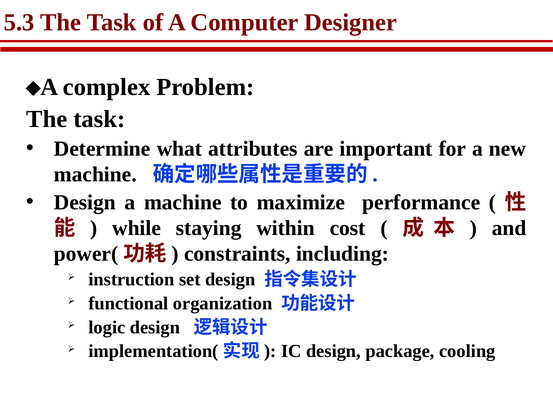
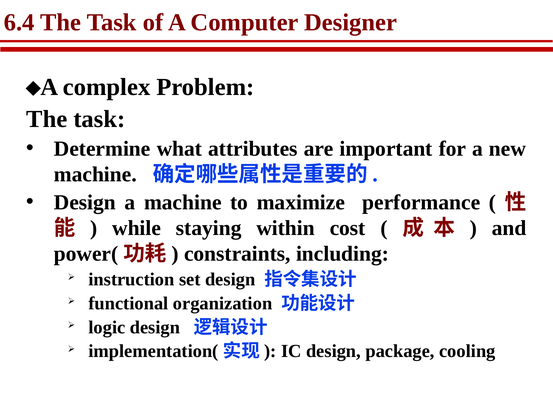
5.3: 5.3 -> 6.4
